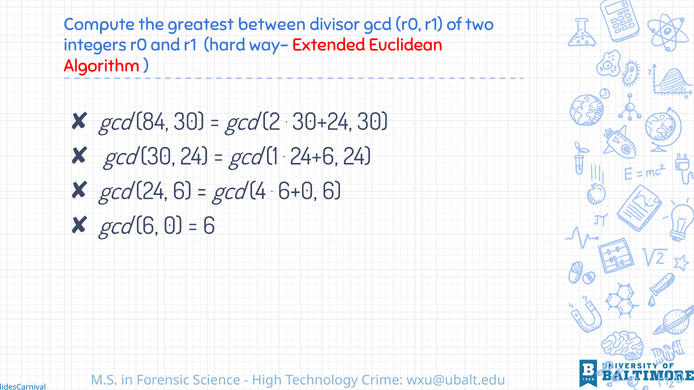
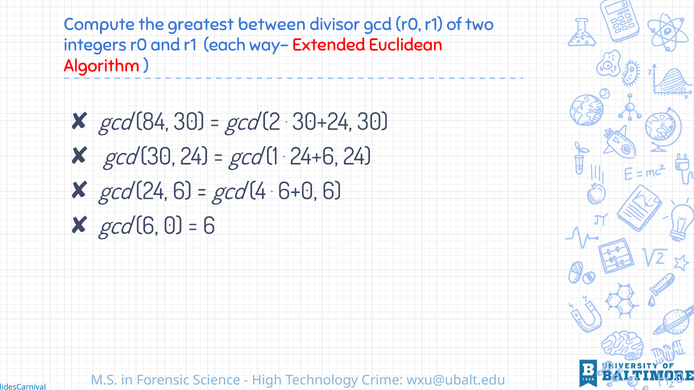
hard: hard -> each
